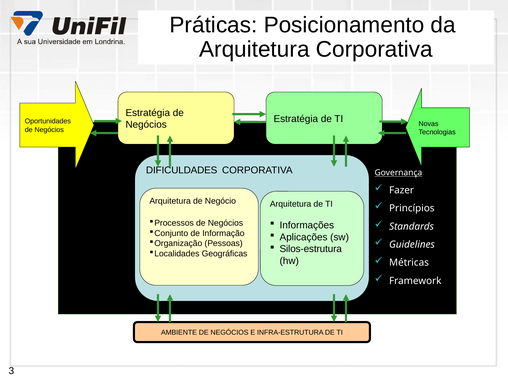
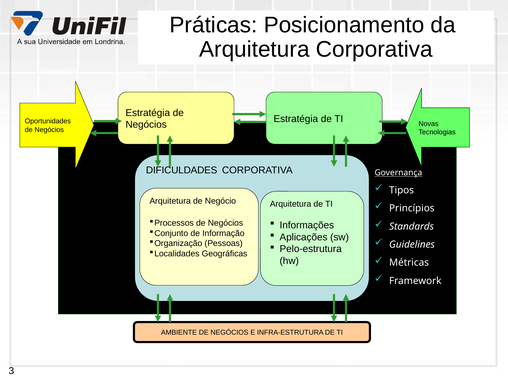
Fazer: Fazer -> Tipos
Silos-estrutura: Silos-estrutura -> Pelo-estrutura
